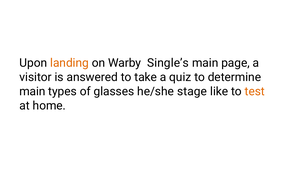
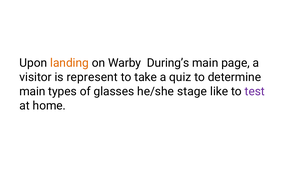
Single’s: Single’s -> During’s
answered: answered -> represent
test colour: orange -> purple
